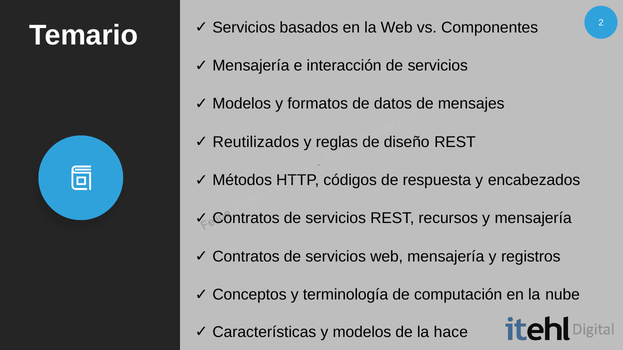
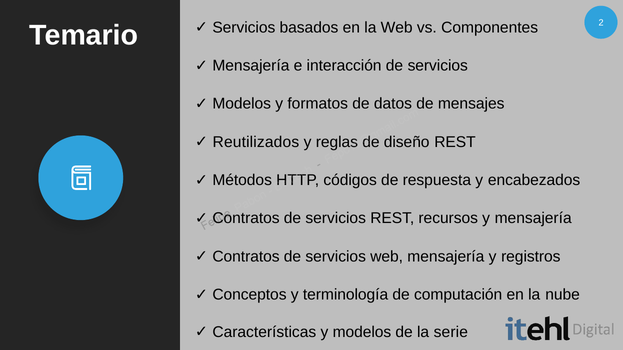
hace: hace -> serie
